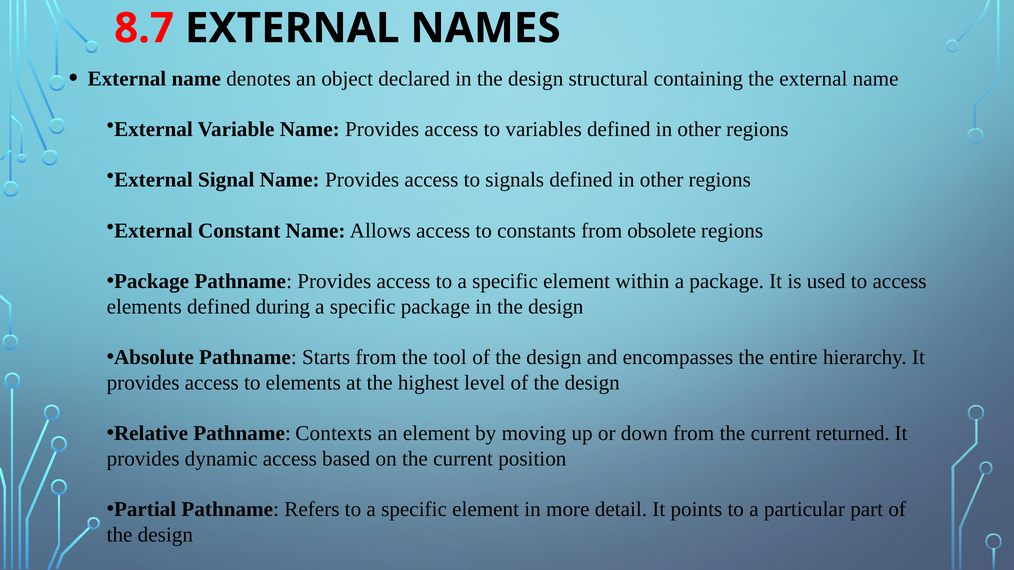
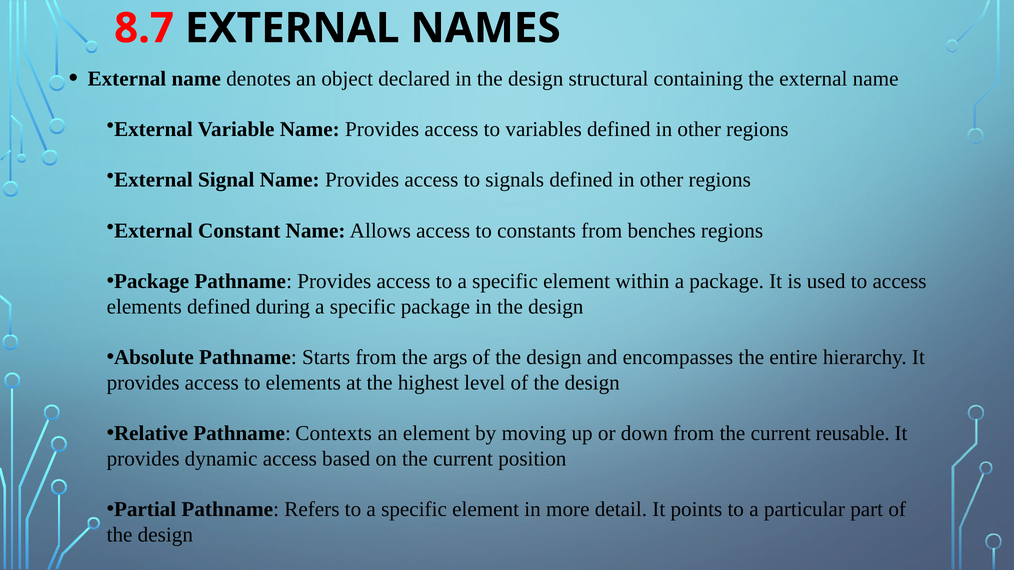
obsolete: obsolete -> benches
tool: tool -> args
returned: returned -> reusable
